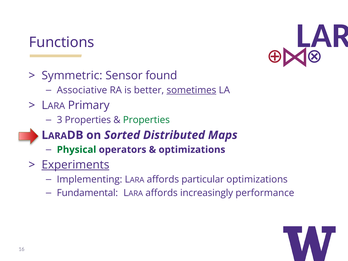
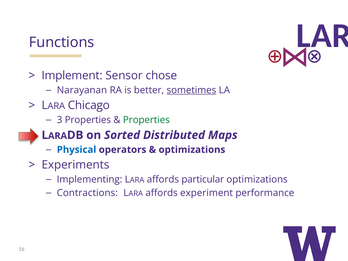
Symmetric: Symmetric -> Implement
found: found -> chose
Associative: Associative -> Narayanan
Primary: Primary -> Chicago
Physical colour: green -> blue
Experiments underline: present -> none
Fundamental: Fundamental -> Contractions
increasingly: increasingly -> experiment
